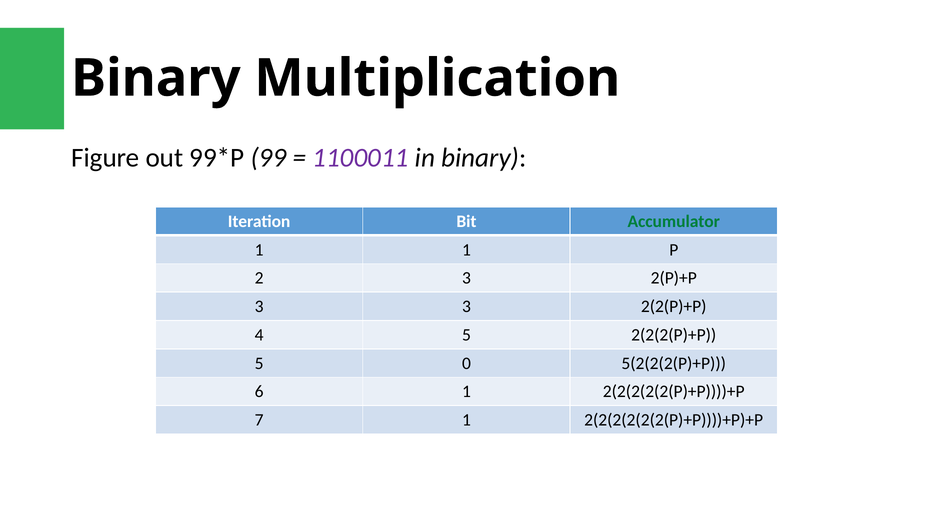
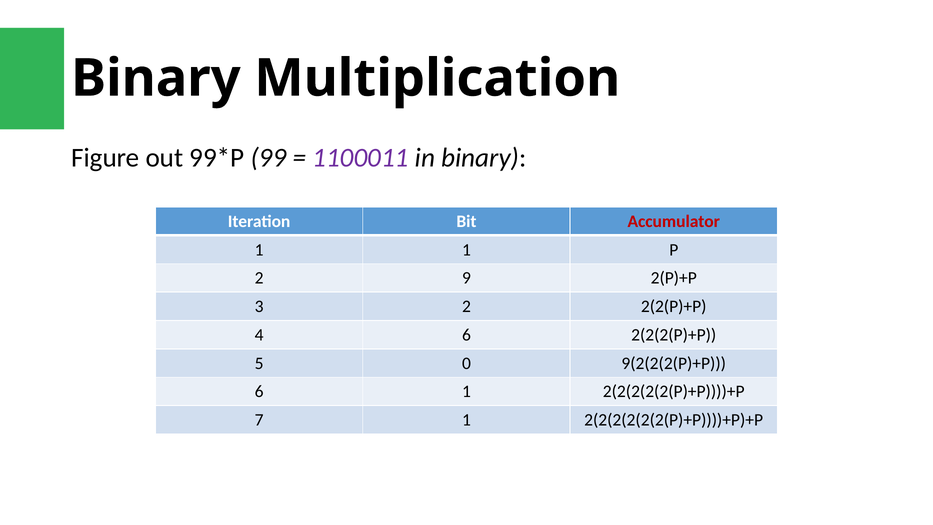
Accumulator colour: green -> red
2 3: 3 -> 9
3 3: 3 -> 2
4 5: 5 -> 6
5(2(2(2(P)+P: 5(2(2(2(P)+P -> 9(2(2(2(P)+P
